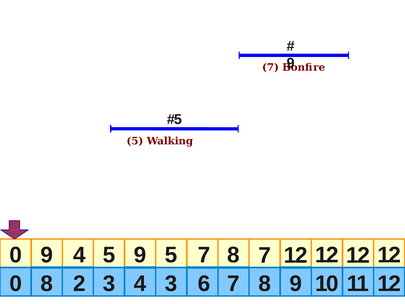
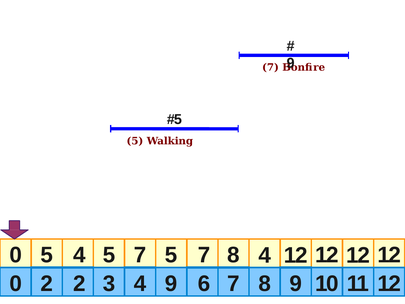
0 9: 9 -> 5
4 5 9: 9 -> 7
8 7: 7 -> 4
0 8: 8 -> 2
4 3: 3 -> 9
